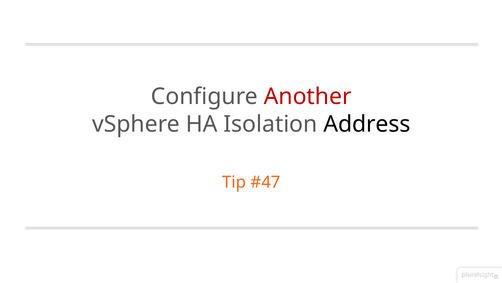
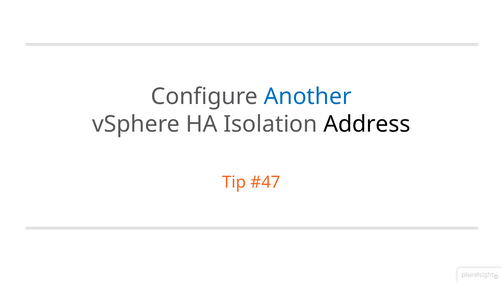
Another colour: red -> blue
